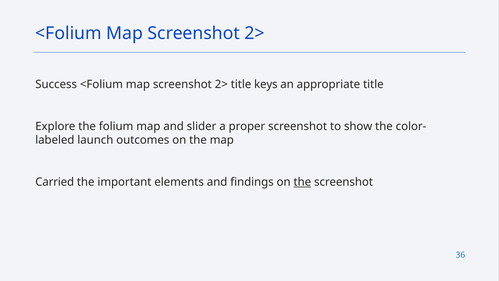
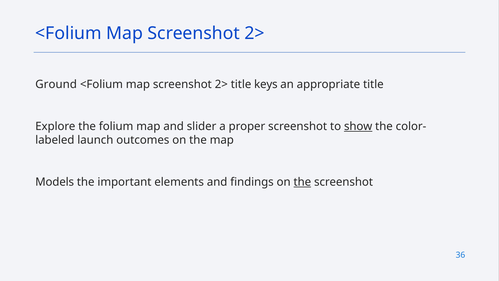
Success: Success -> Ground
show underline: none -> present
Carried: Carried -> Models
